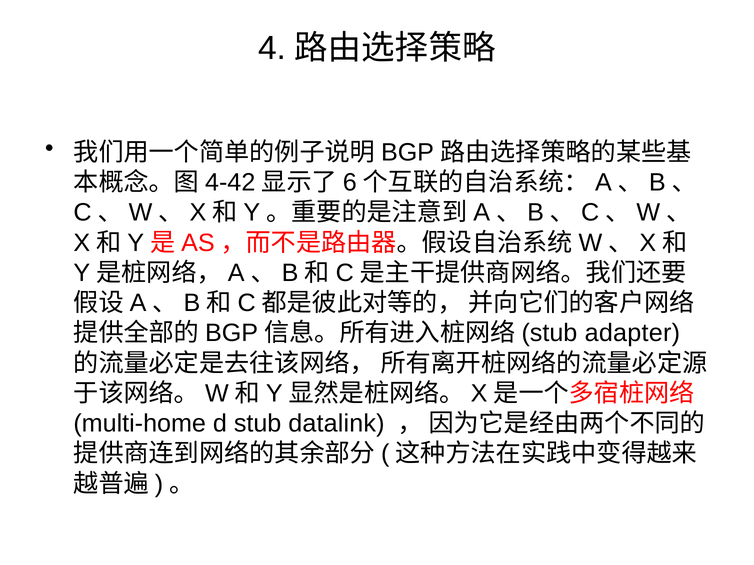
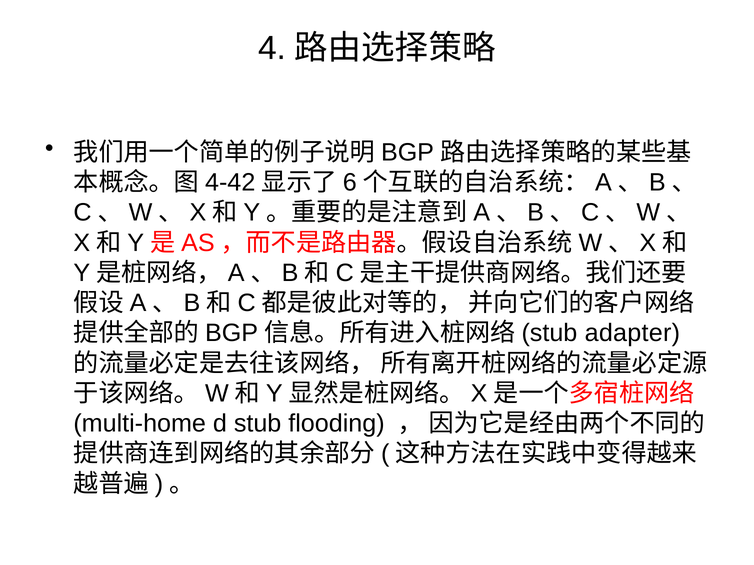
datalink: datalink -> flooding
